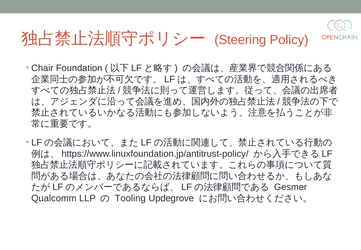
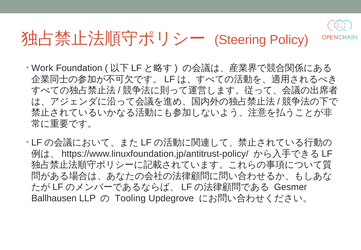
Chair: Chair -> Work
Qualcomm: Qualcomm -> Ballhausen
